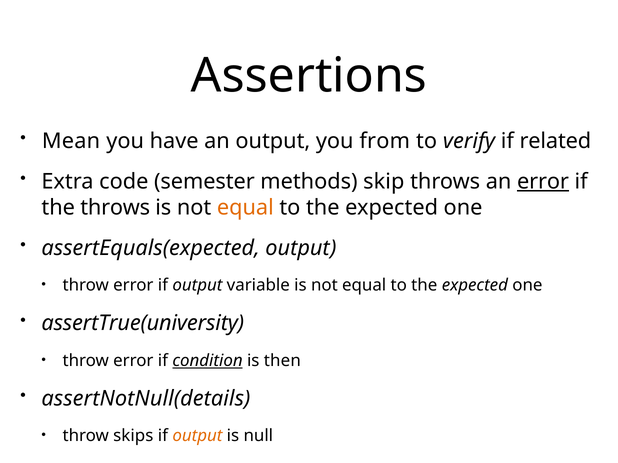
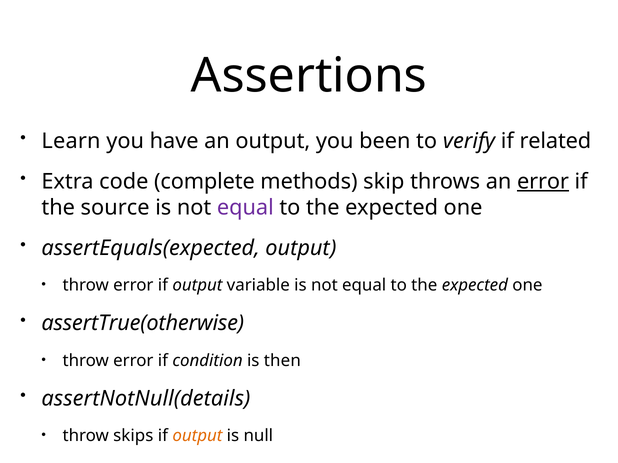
Mean: Mean -> Learn
from: from -> been
semester: semester -> complete
the throws: throws -> source
equal at (245, 208) colour: orange -> purple
assertTrue(university: assertTrue(university -> assertTrue(otherwise
condition underline: present -> none
